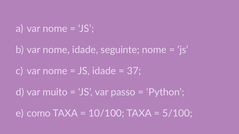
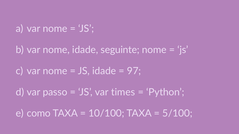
37: 37 -> 97
muito: muito -> passo
passo: passo -> times
